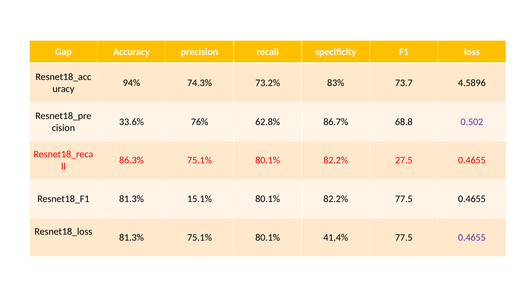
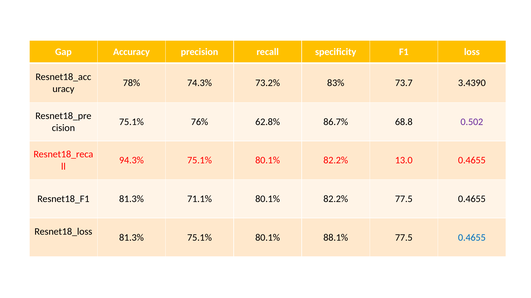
94%: 94% -> 78%
4.5896: 4.5896 -> 3.4390
33.6% at (131, 122): 33.6% -> 75.1%
86.3%: 86.3% -> 94.3%
27.5: 27.5 -> 13.0
15.1%: 15.1% -> 71.1%
41.4%: 41.4% -> 88.1%
0.4655 at (472, 238) colour: purple -> blue
